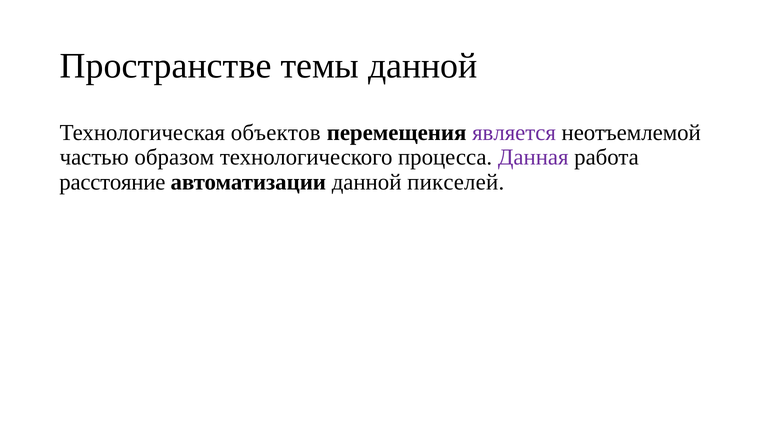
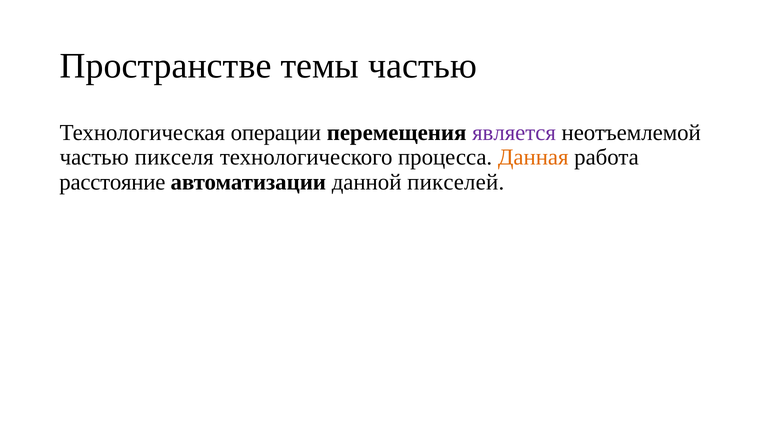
темы данной: данной -> частью
объектов: объектов -> операции
образом: образом -> пикселя
Данная colour: purple -> orange
